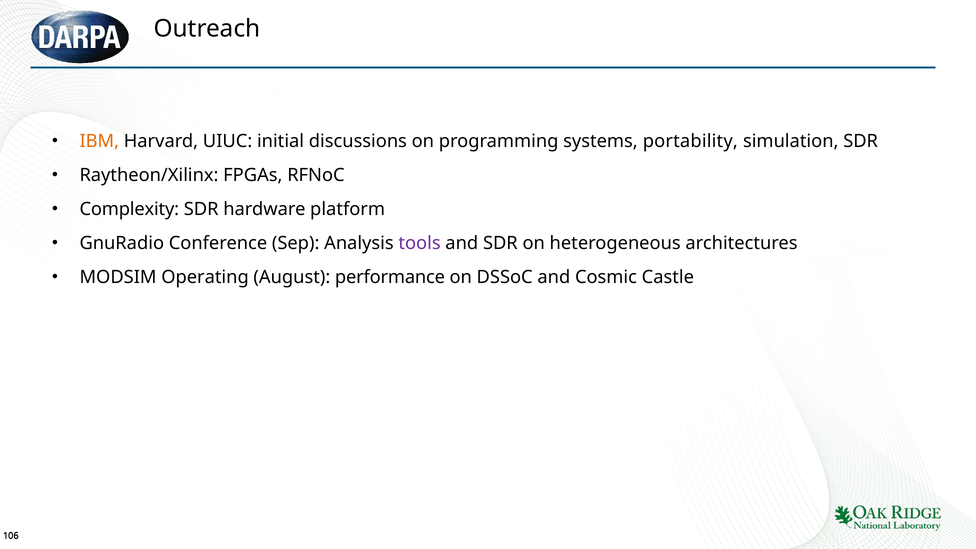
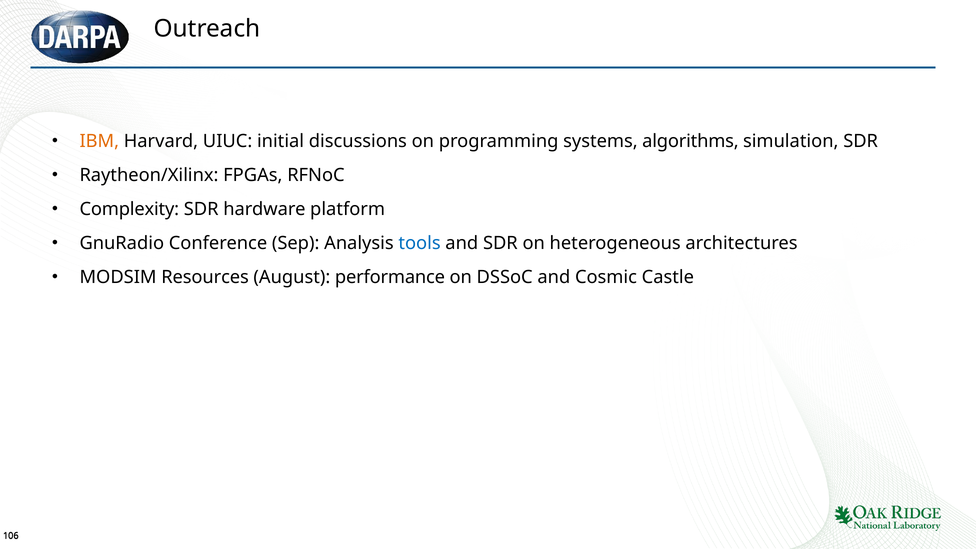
portability: portability -> algorithms
tools colour: purple -> blue
Operating: Operating -> Resources
